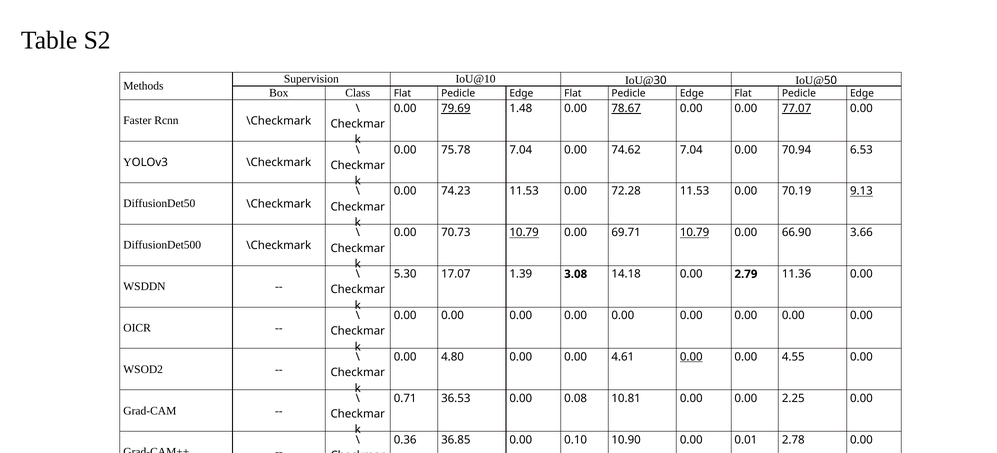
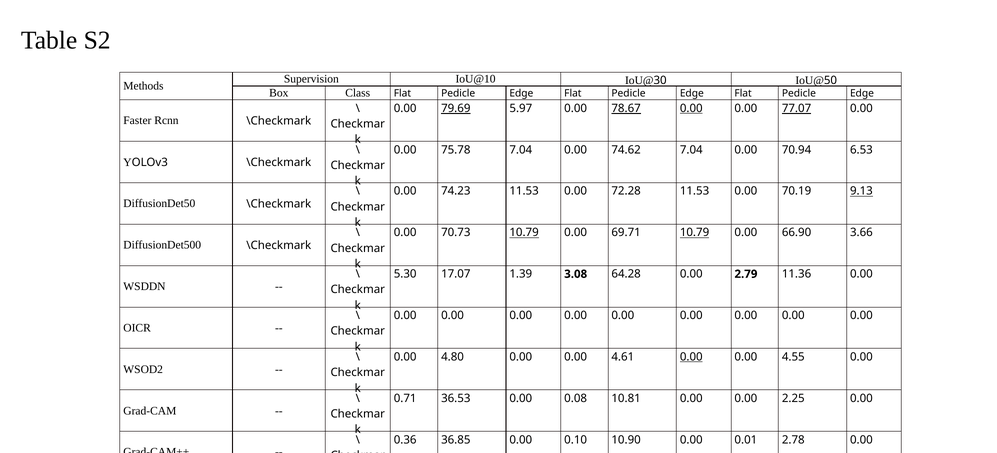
1.48: 1.48 -> 5.97
0.00 at (691, 108) underline: none -> present
14.18: 14.18 -> 64.28
